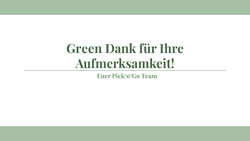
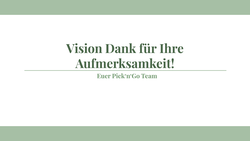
Green: Green -> Vision
